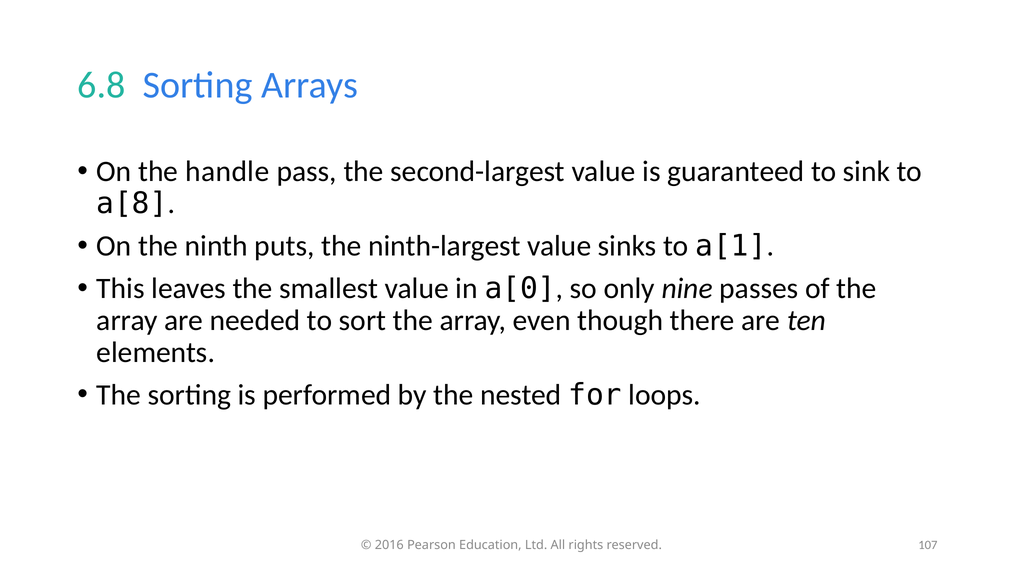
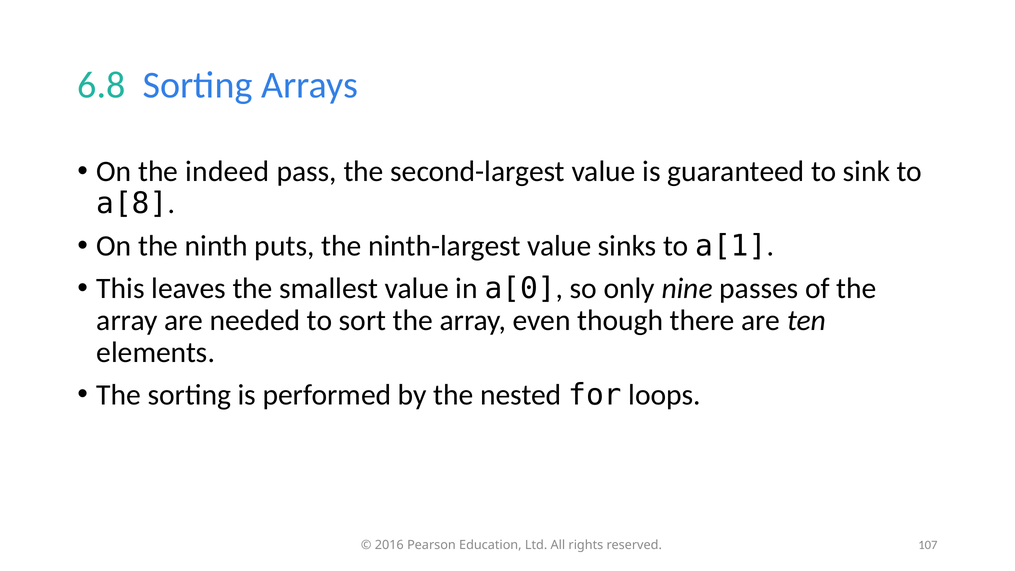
handle: handle -> indeed
